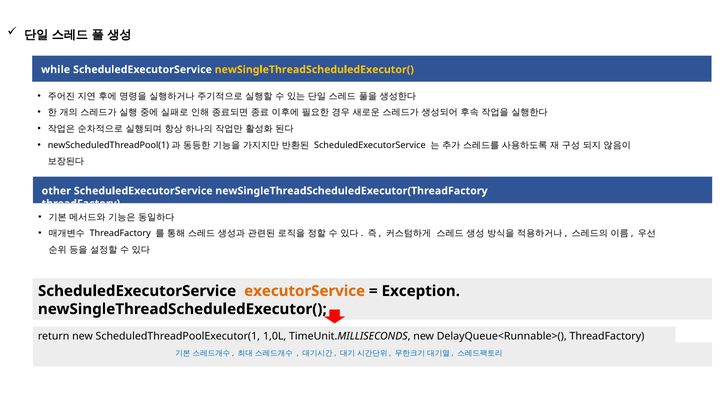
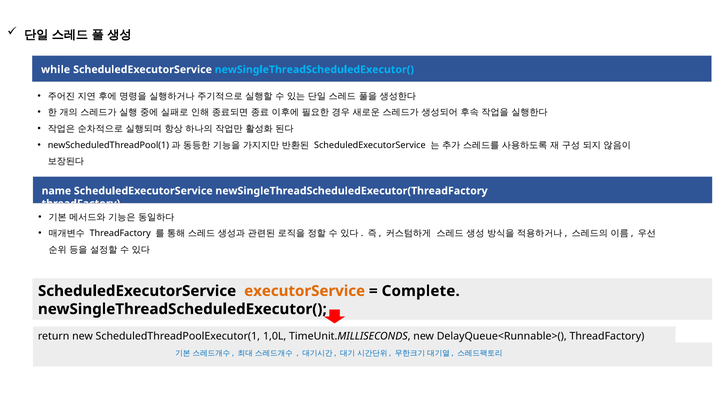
newSingleThreadScheduledExecutor( at (314, 70) colour: yellow -> light blue
other: other -> name
Exception: Exception -> Complete
